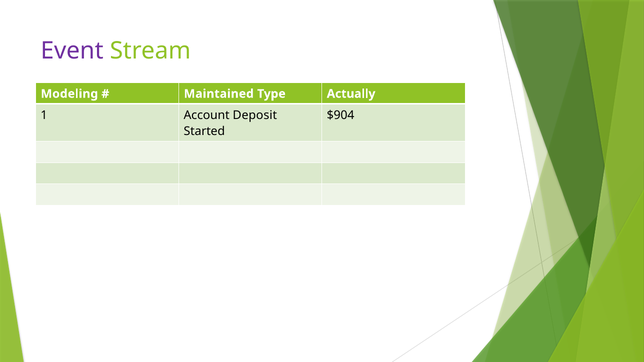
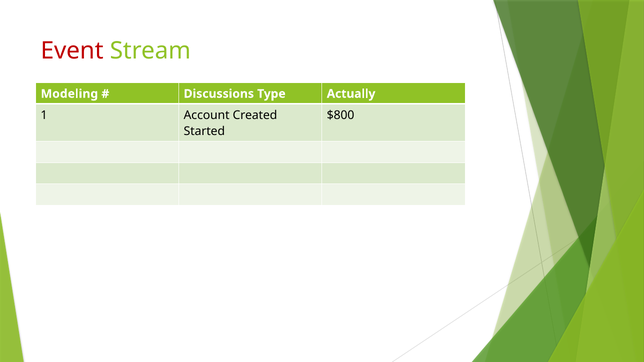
Event colour: purple -> red
Maintained: Maintained -> Discussions
Deposit: Deposit -> Created
$904: $904 -> $800
